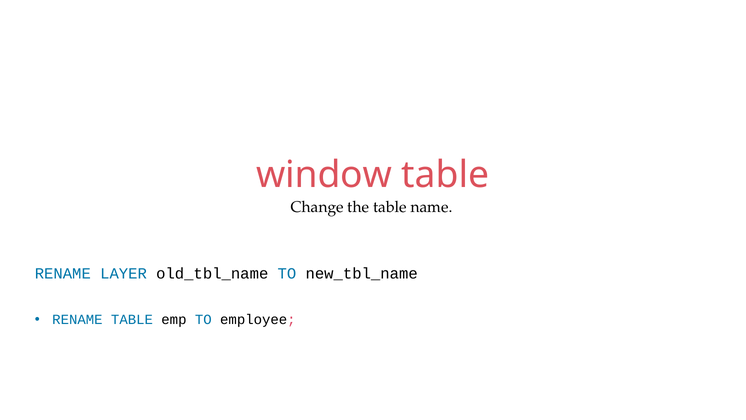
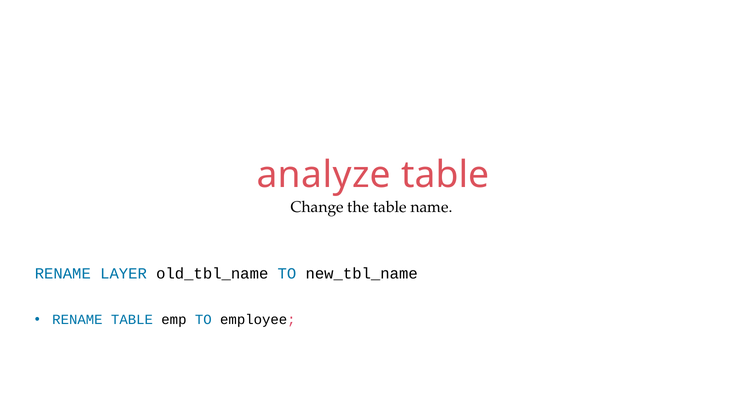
window: window -> analyze
